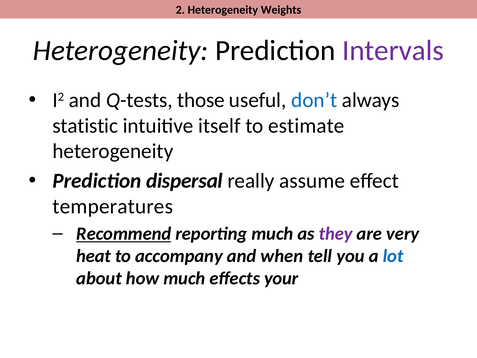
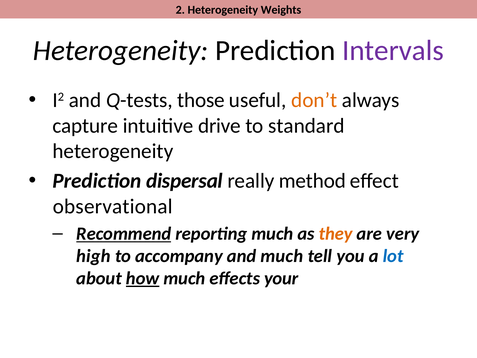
don’t colour: blue -> orange
statistic: statistic -> capture
itself: itself -> drive
estimate: estimate -> standard
assume: assume -> method
temperatures: temperatures -> observational
they colour: purple -> orange
heat: heat -> high
and when: when -> much
how underline: none -> present
